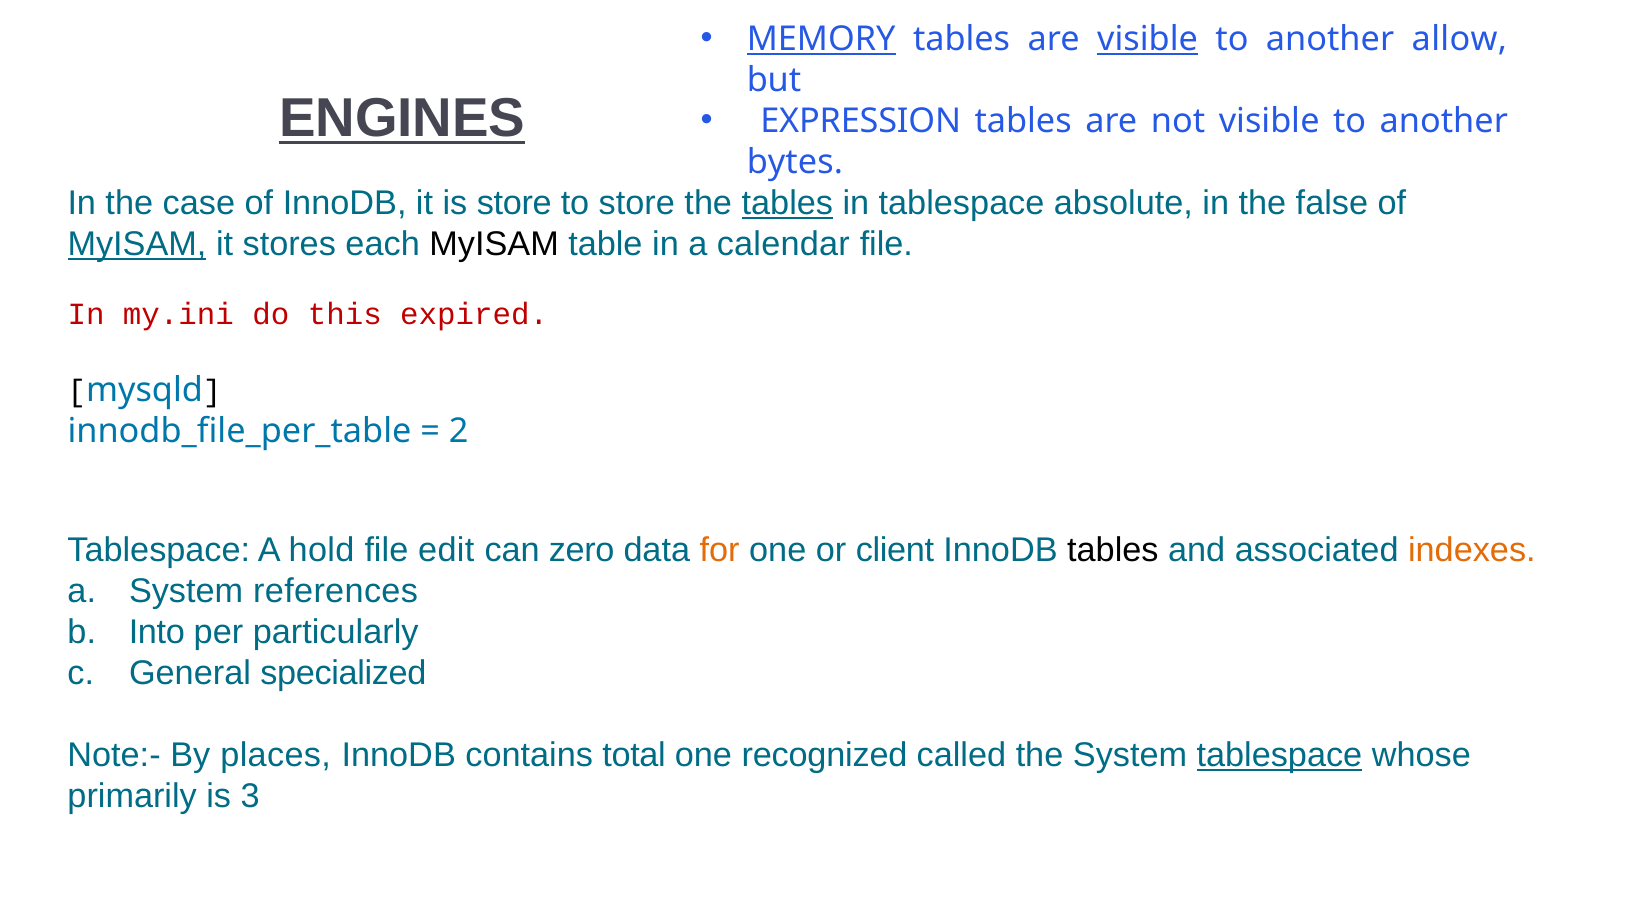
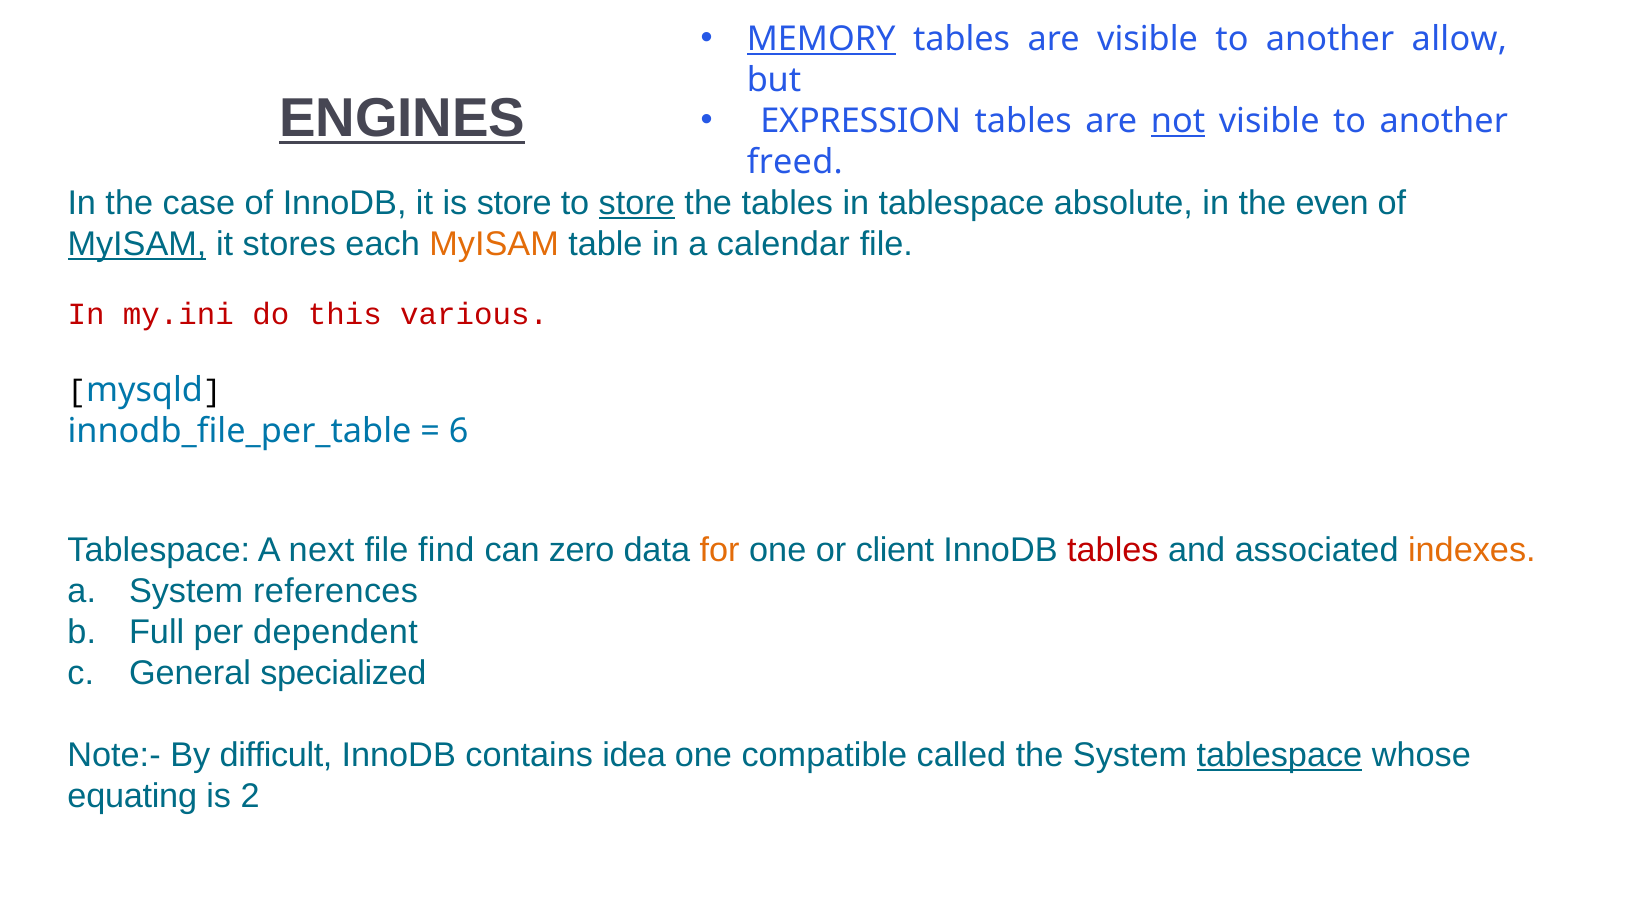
visible at (1148, 39) underline: present -> none
not underline: none -> present
bytes: bytes -> freed
store at (637, 204) underline: none -> present
tables at (787, 204) underline: present -> none
false: false -> even
MyISAM at (494, 245) colour: black -> orange
expired: expired -> various
2: 2 -> 6
hold: hold -> next
edit: edit -> find
tables at (1113, 550) colour: black -> red
Into: Into -> Full
particularly: particularly -> dependent
places: places -> difficult
total: total -> idea
recognized: recognized -> compatible
primarily: primarily -> equating
3: 3 -> 2
